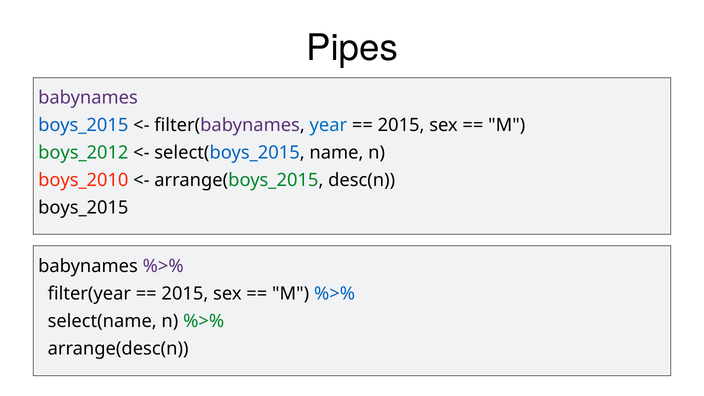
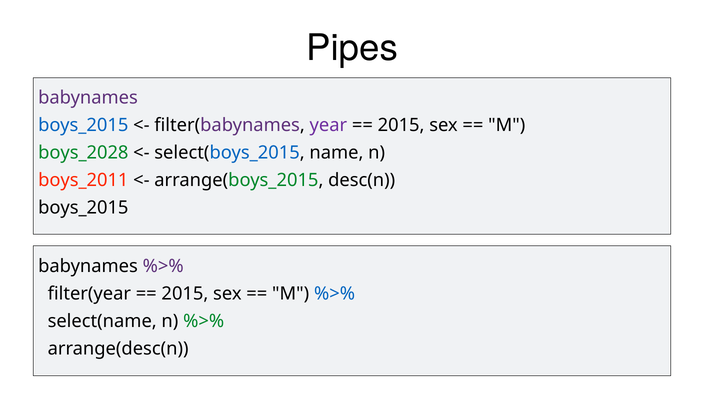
year colour: blue -> purple
boys_2012: boys_2012 -> boys_2028
boys_2010: boys_2010 -> boys_2011
